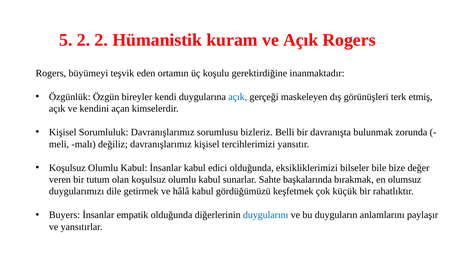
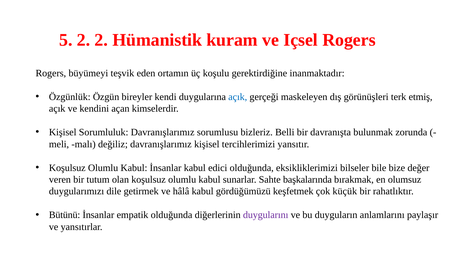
ve Açık: Açık -> Içsel
Buyers: Buyers -> Bütünü
duygularını colour: blue -> purple
